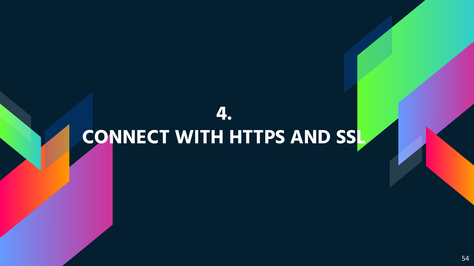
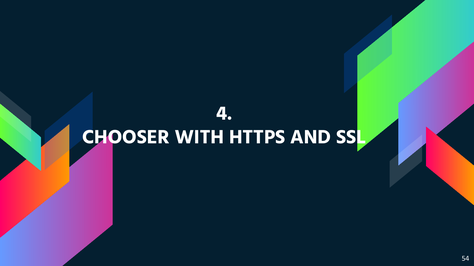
CONNECT: CONNECT -> CHOOSER
